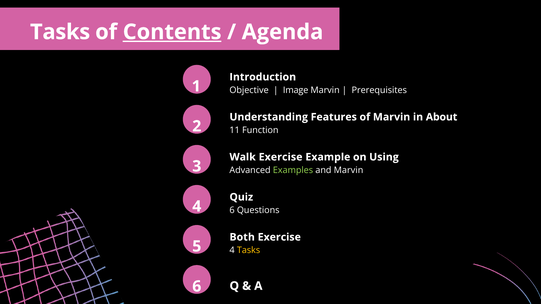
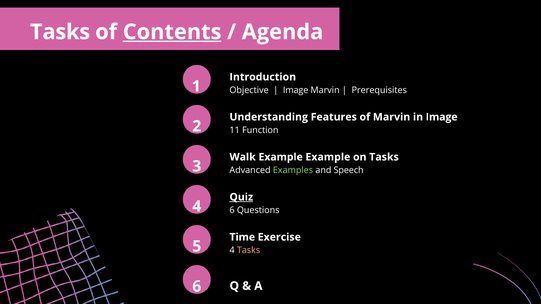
in About: About -> Image
Walk Exercise: Exercise -> Example
on Using: Using -> Tasks
and Marvin: Marvin -> Speech
Quiz underline: none -> present
Both: Both -> Time
Tasks at (249, 251) colour: yellow -> pink
